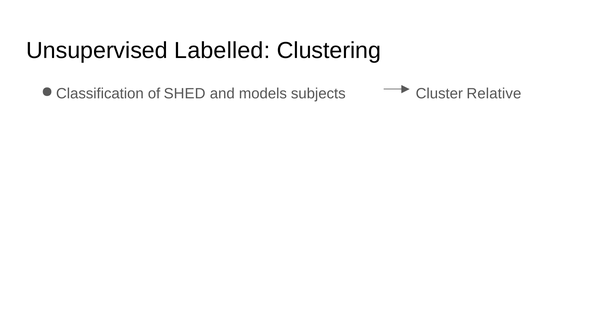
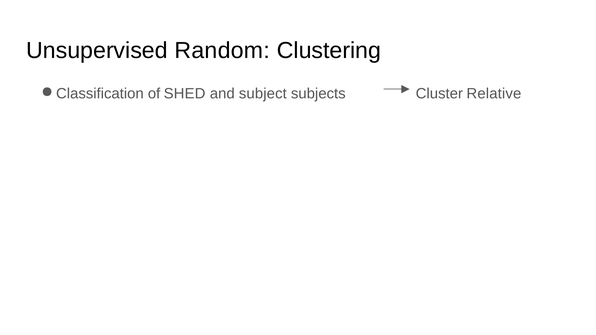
Labelled: Labelled -> Random
models: models -> subject
